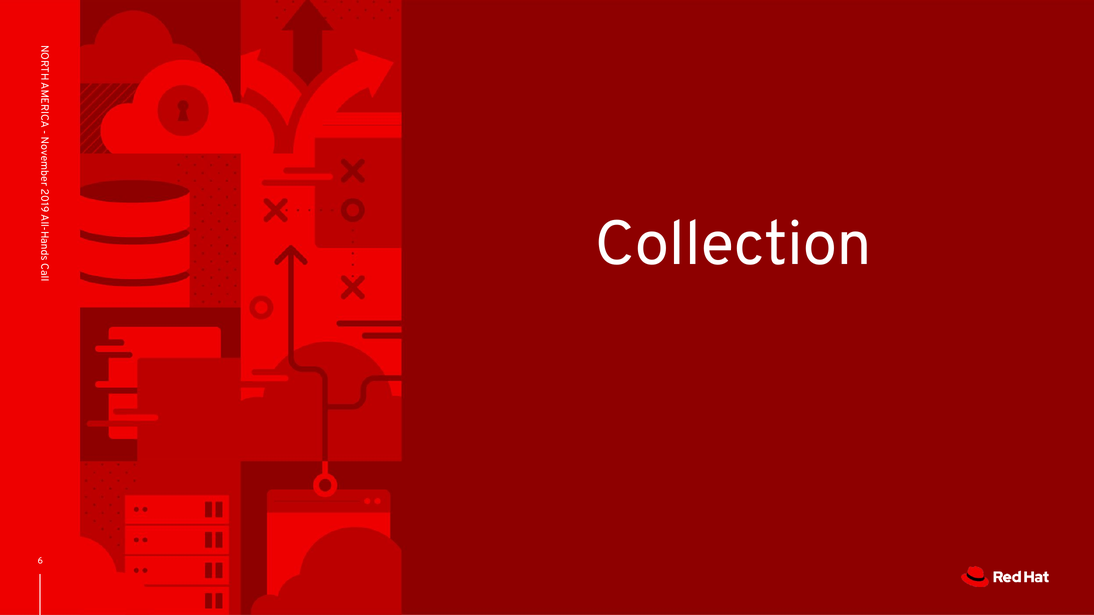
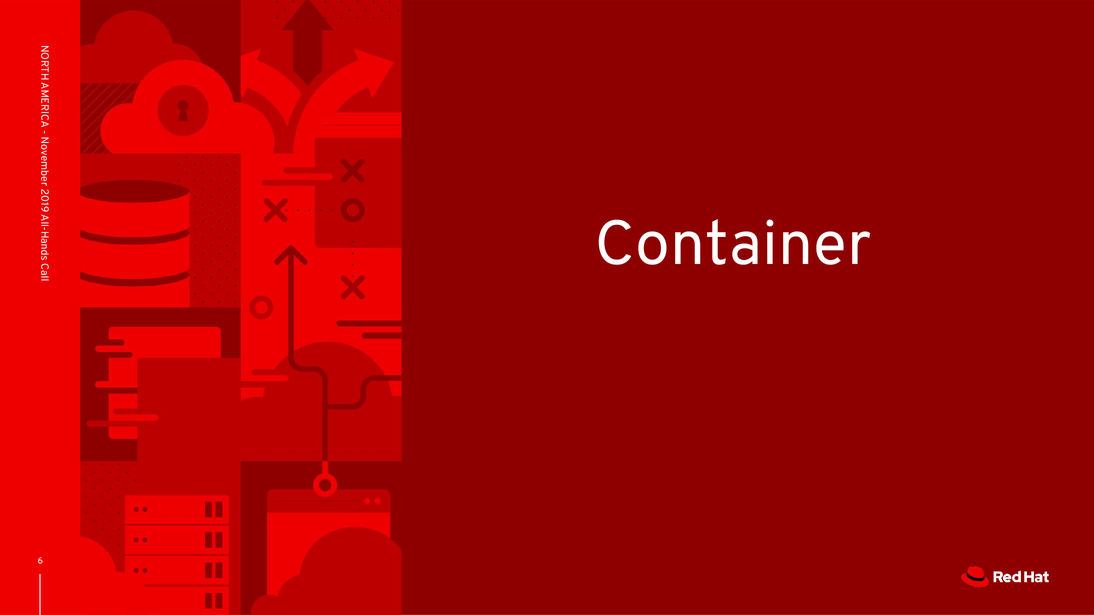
Collection: Collection -> Container
